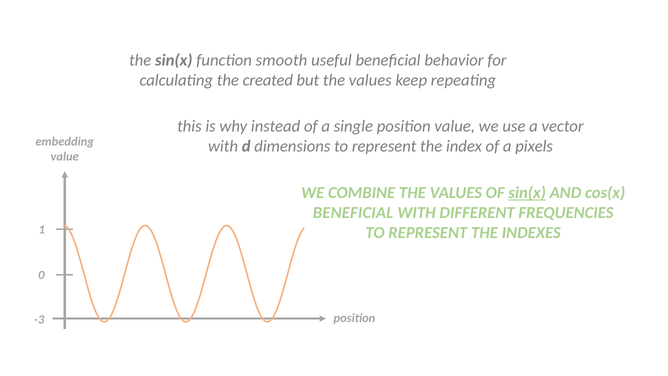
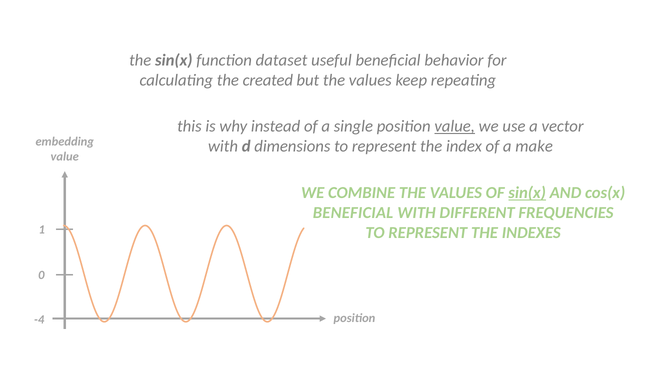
smooth: smooth -> dataset
value at (455, 126) underline: none -> present
pixels: pixels -> make
-3: -3 -> -4
